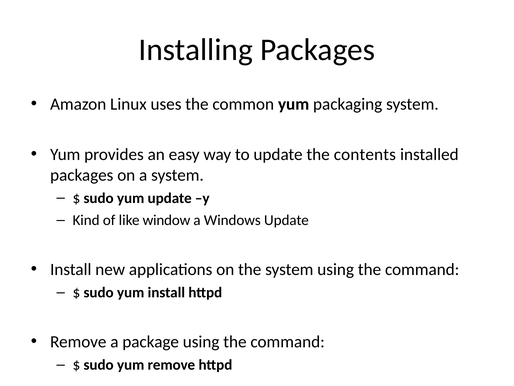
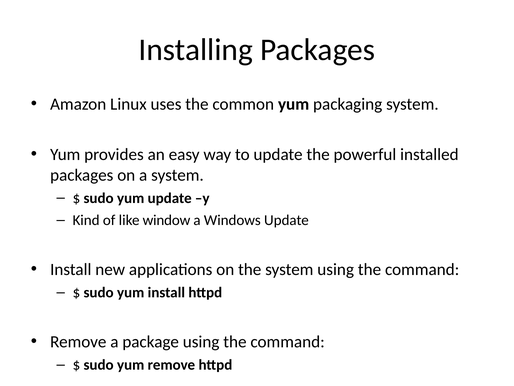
contents: contents -> powerful
